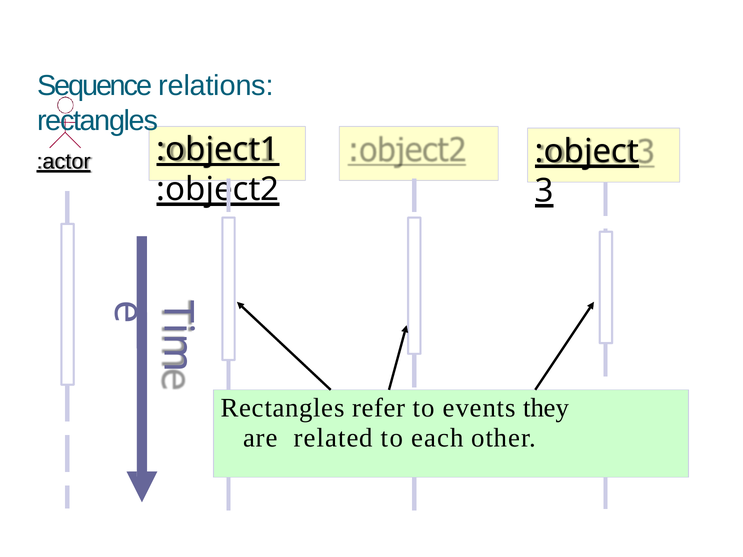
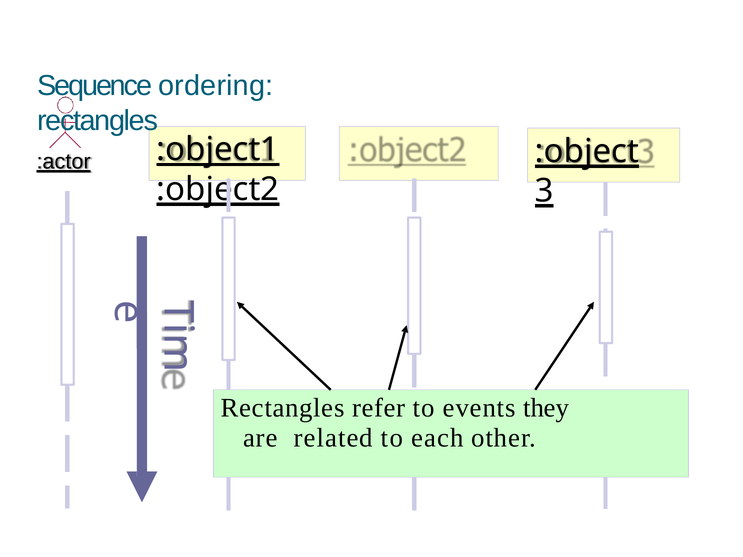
relations: relations -> ordering
